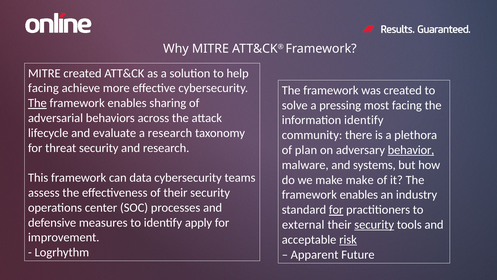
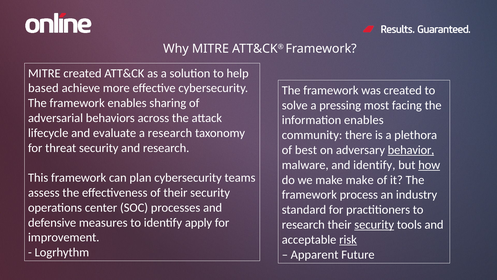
facing at (43, 88): facing -> based
The at (37, 103) underline: present -> none
information identify: identify -> enables
plan: plan -> best
and systems: systems -> identify
how underline: none -> present
data: data -> plan
enables at (359, 195): enables -> process
for at (336, 209) underline: present -> none
external at (303, 224): external -> research
